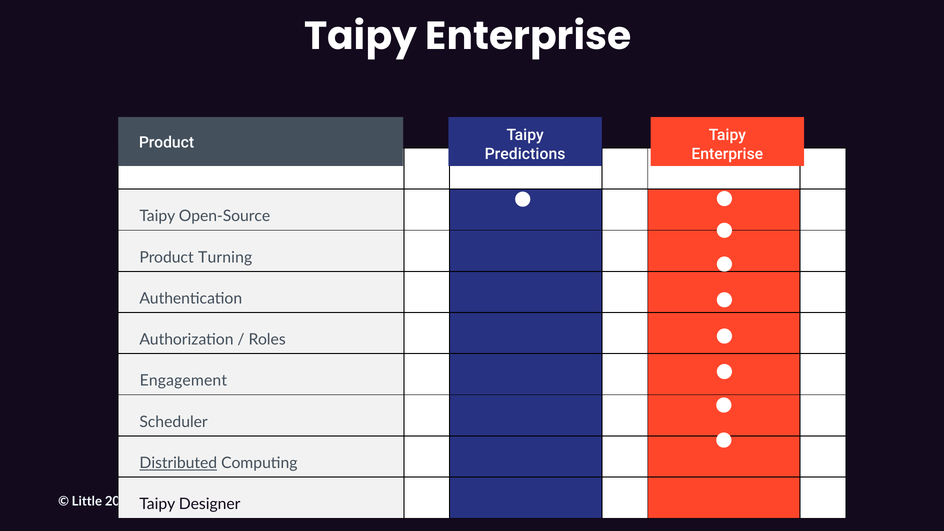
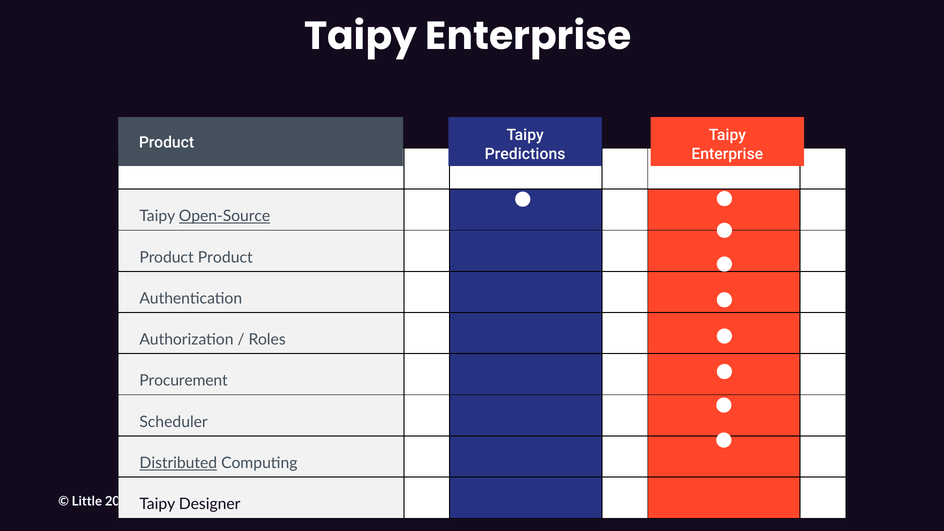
Open-Source underline: none -> present
Product Turning: Turning -> Product
Engagement: Engagement -> Procurement
